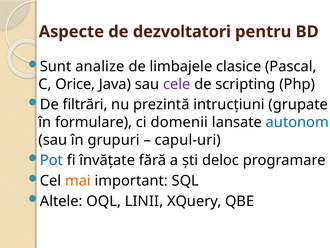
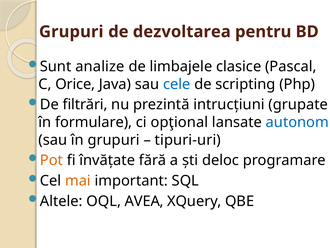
Aspecte at (71, 32): Aspecte -> Grupuri
dezvoltatori: dezvoltatori -> dezvoltarea
cele colour: purple -> blue
domenii: domenii -> opţional
capul-uri: capul-uri -> tipuri-uri
Pot colour: blue -> orange
LINII: LINII -> AVEA
